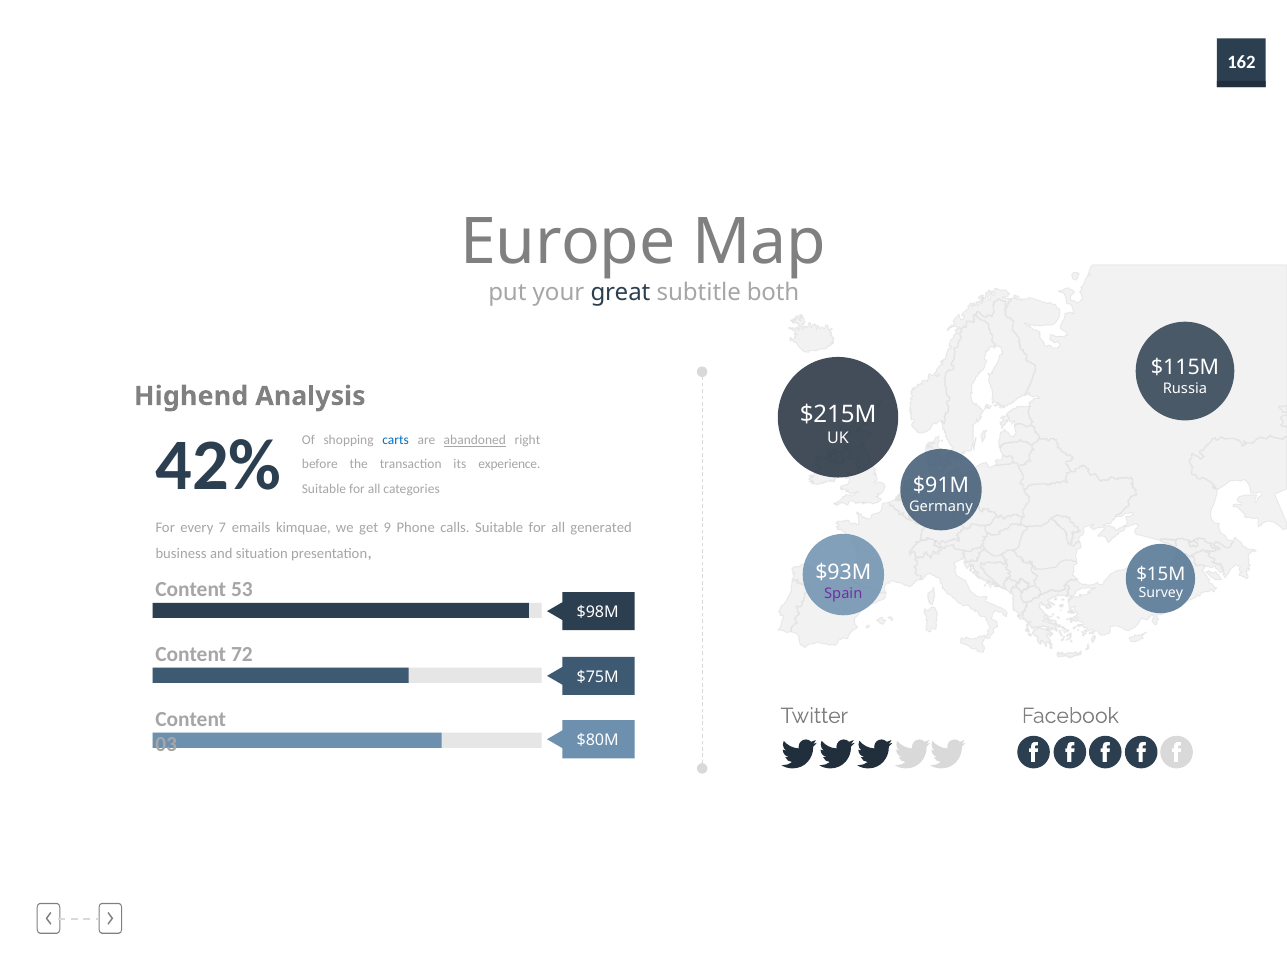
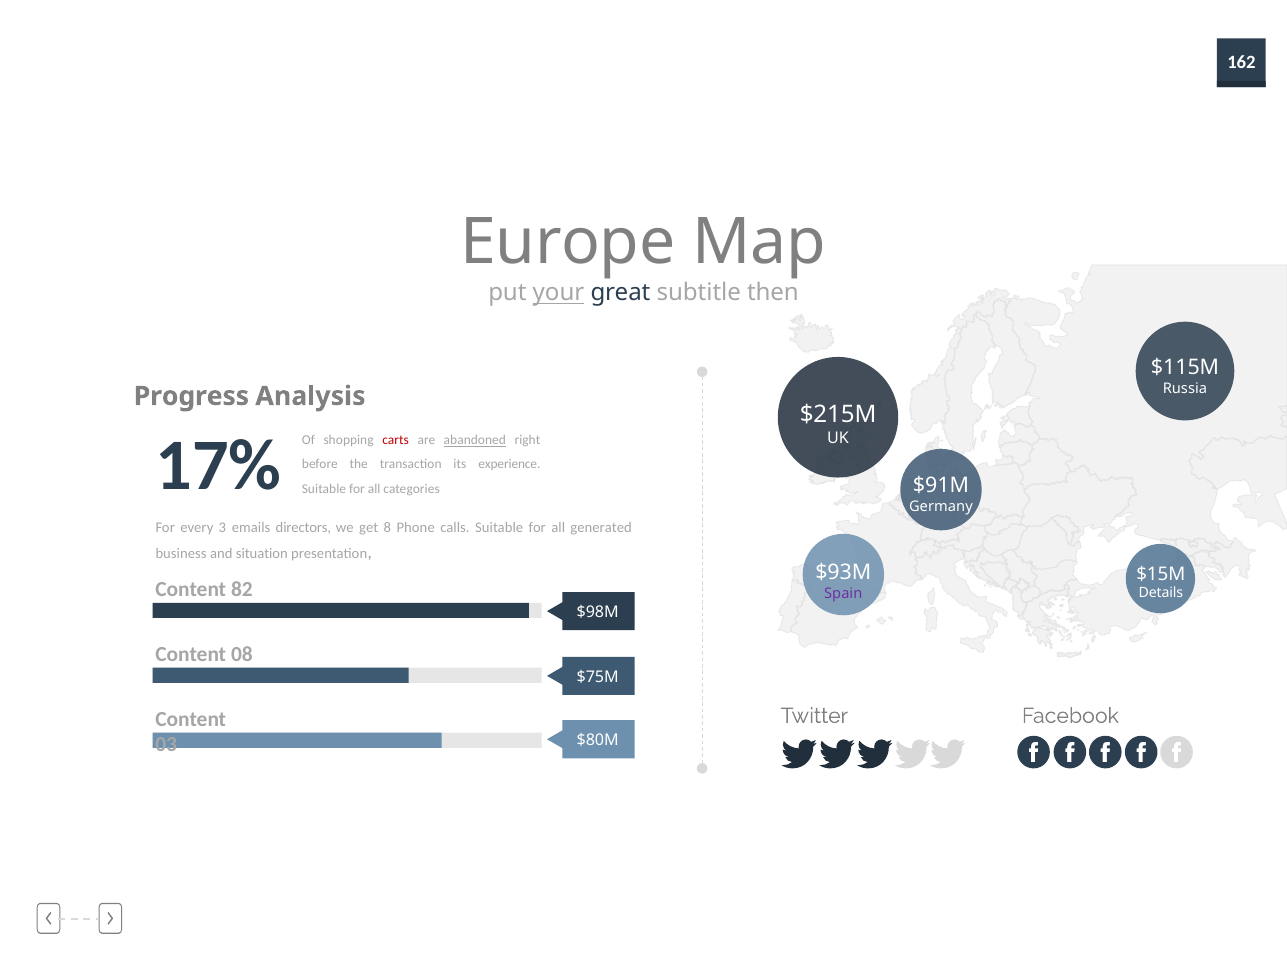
your underline: none -> present
both: both -> then
Highend: Highend -> Progress
carts colour: blue -> red
42%: 42% -> 17%
7: 7 -> 3
kimquae: kimquae -> directors
9: 9 -> 8
53: 53 -> 82
Survey: Survey -> Details
72: 72 -> 08
